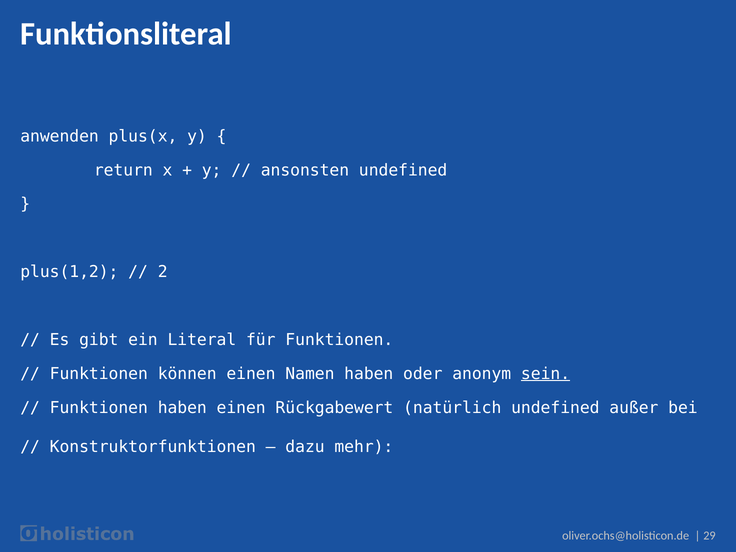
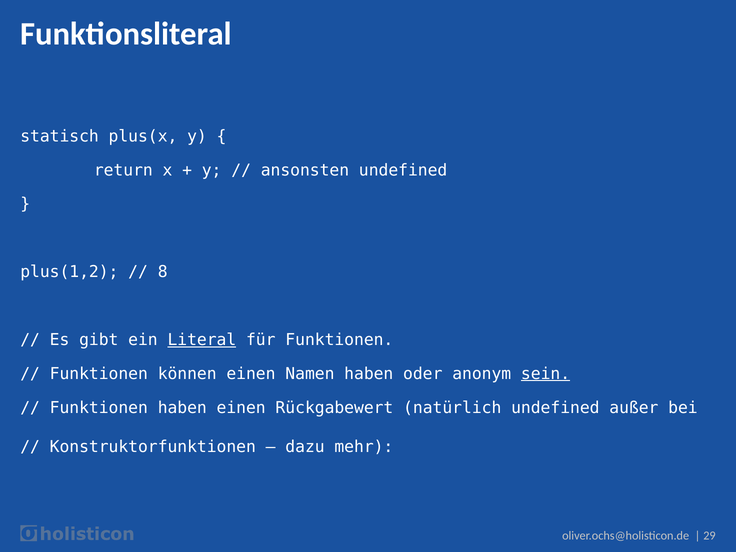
anwenden: anwenden -> statisch
2: 2 -> 8
Literal underline: none -> present
